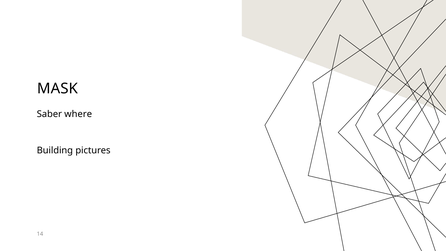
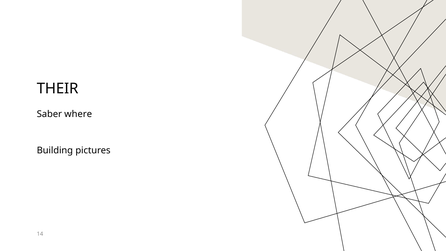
MASK: MASK -> THEIR
